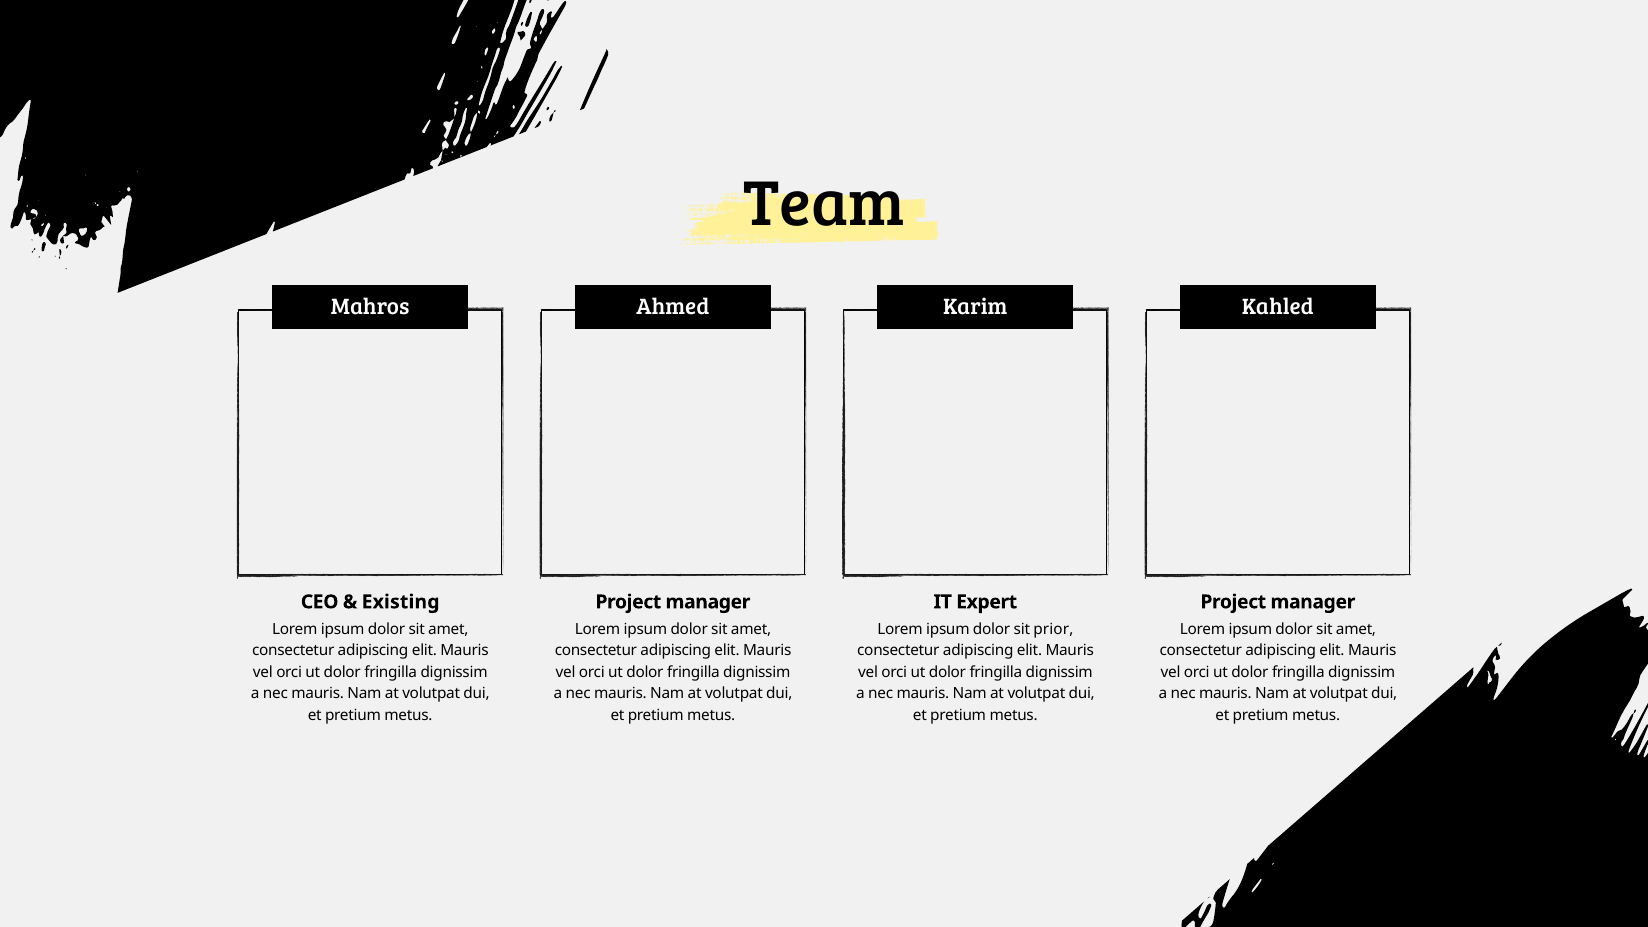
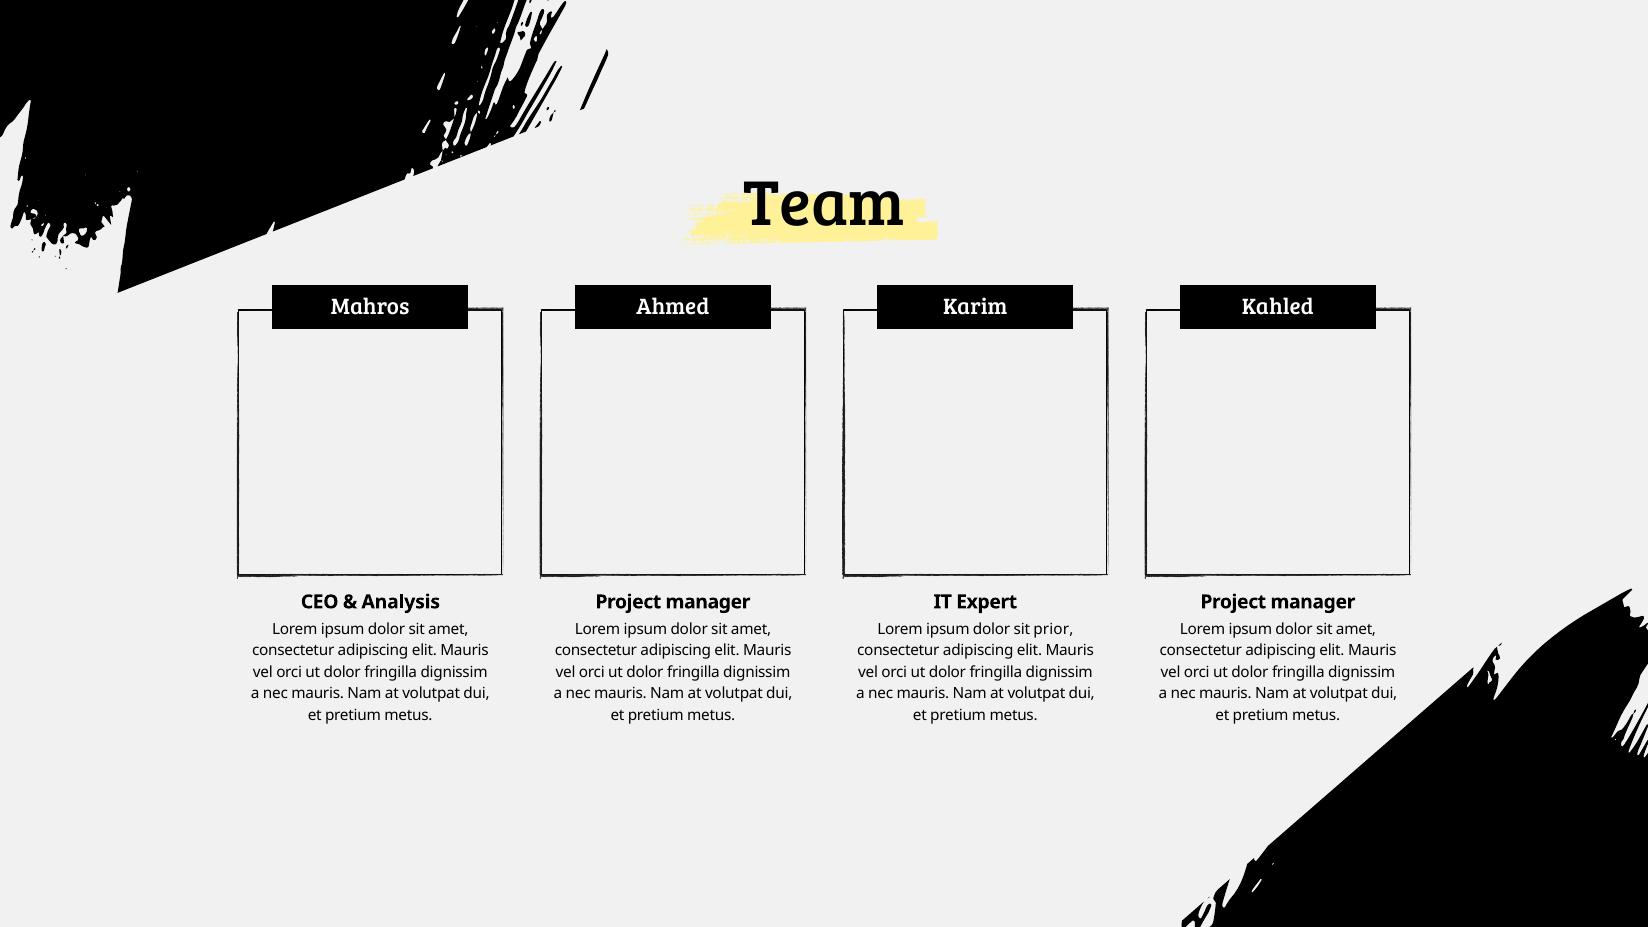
Existing: Existing -> Analysis
